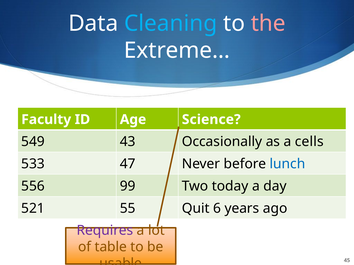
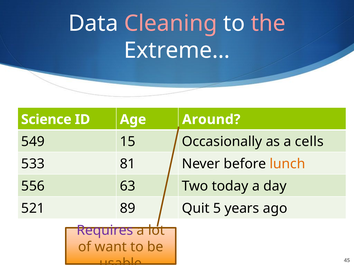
Cleaning colour: light blue -> pink
Faculty: Faculty -> Science
Science: Science -> Around
43: 43 -> 15
47: 47 -> 81
lunch colour: blue -> orange
99: 99 -> 63
55: 55 -> 89
6: 6 -> 5
table: table -> want
